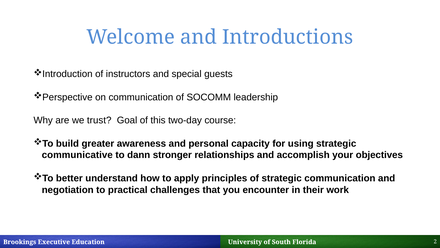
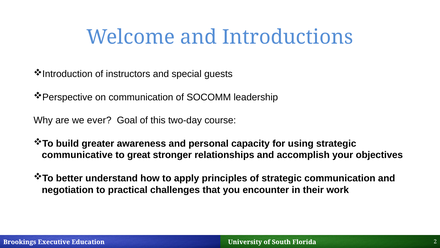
trust: trust -> ever
dann: dann -> great
